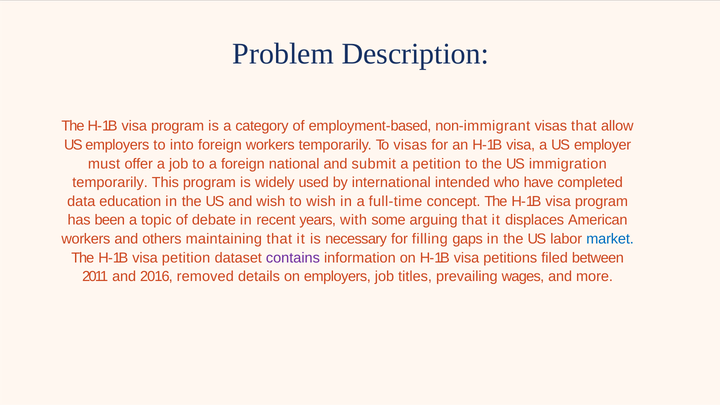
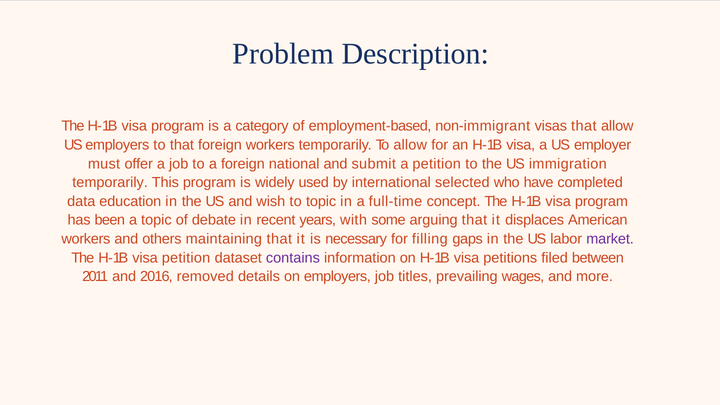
to into: into -> that
To visas: visas -> allow
intended: intended -> selected
to wish: wish -> topic
market colour: blue -> purple
